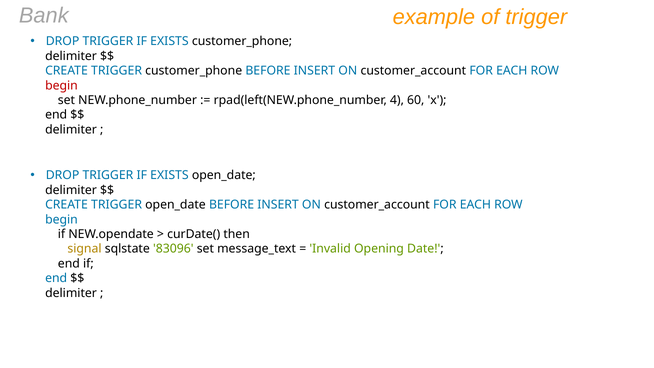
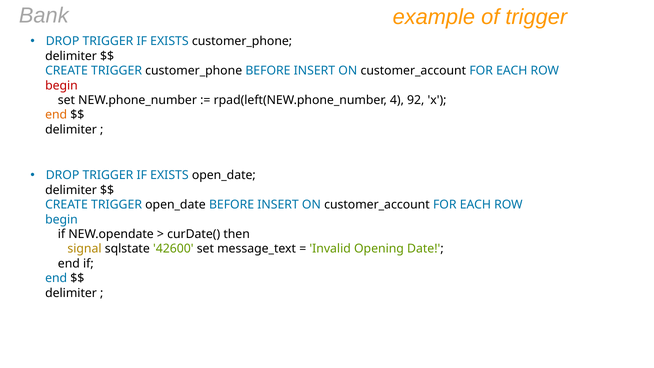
60: 60 -> 92
end at (56, 115) colour: black -> orange
83096: 83096 -> 42600
